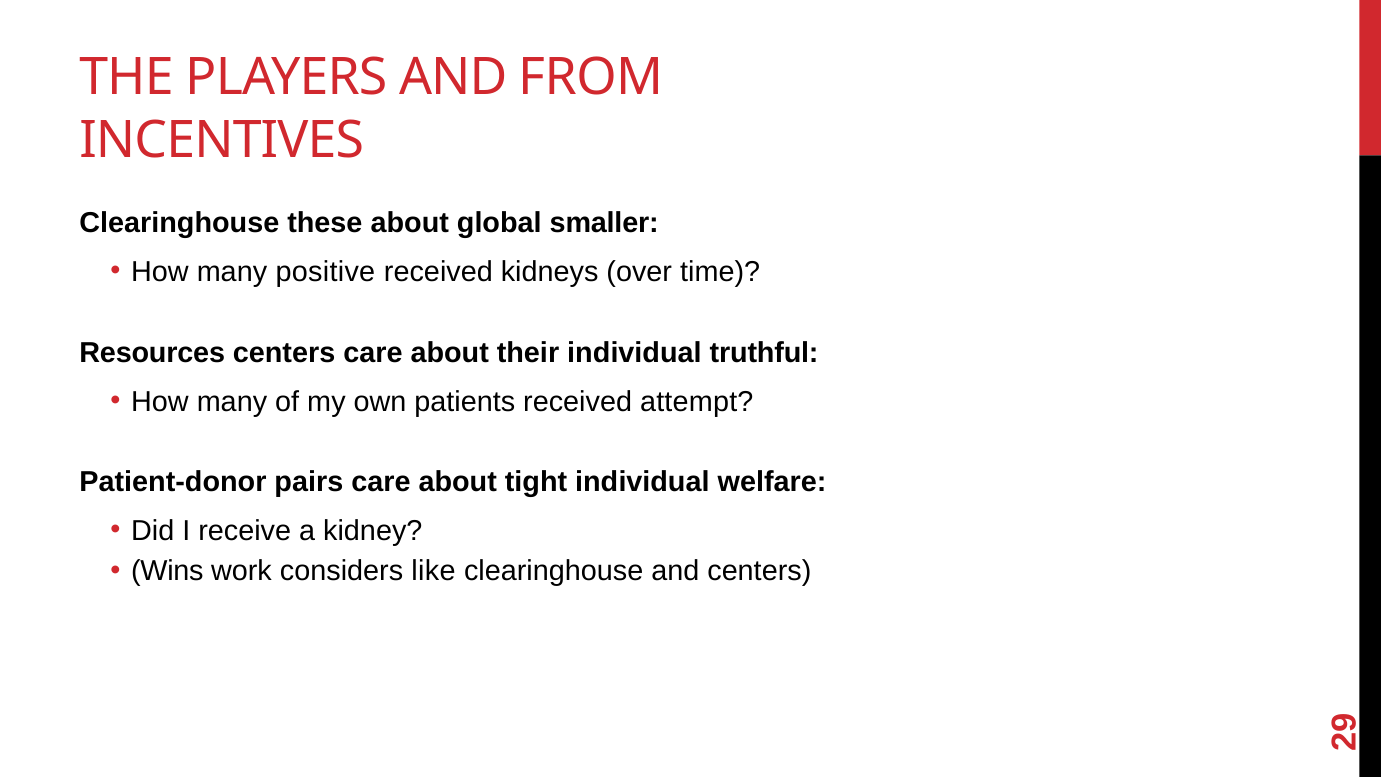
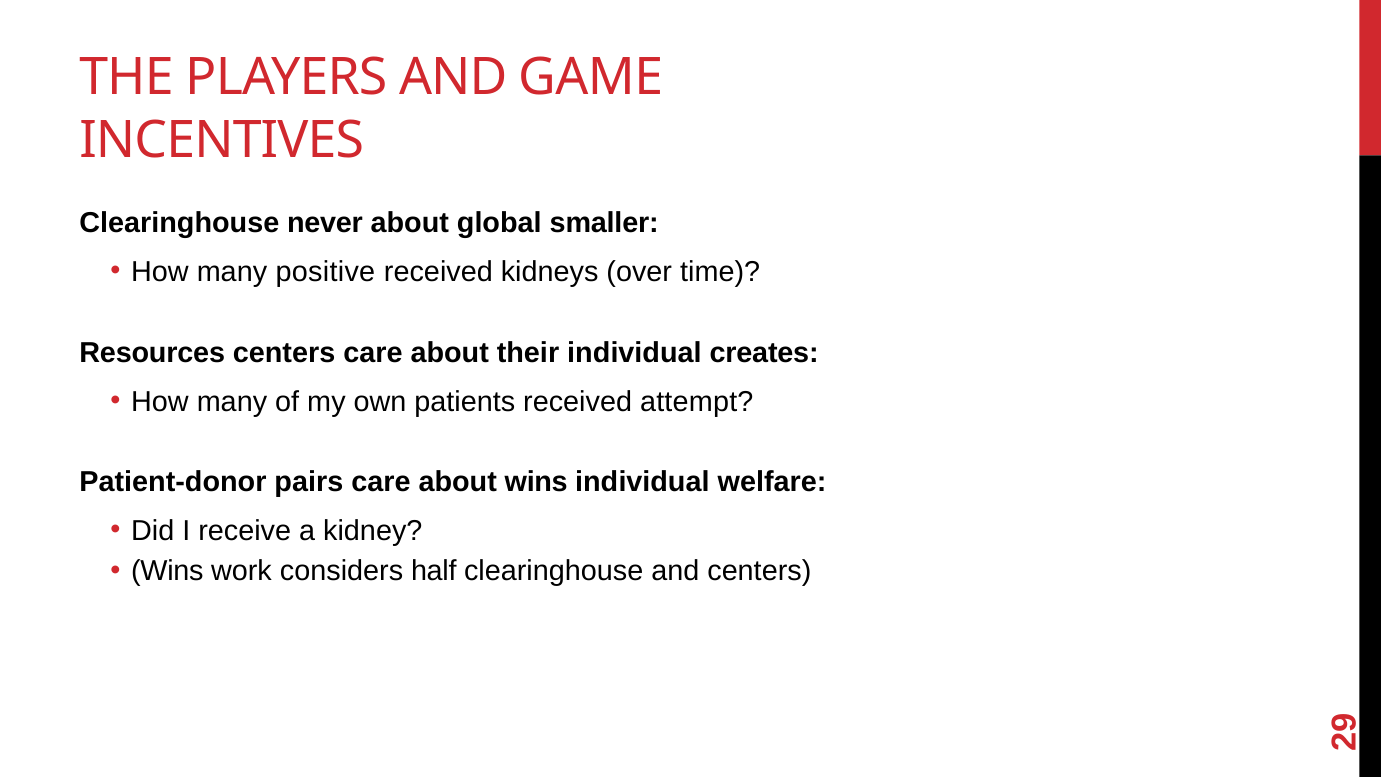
FROM: FROM -> GAME
these: these -> never
truthful: truthful -> creates
about tight: tight -> wins
like: like -> half
